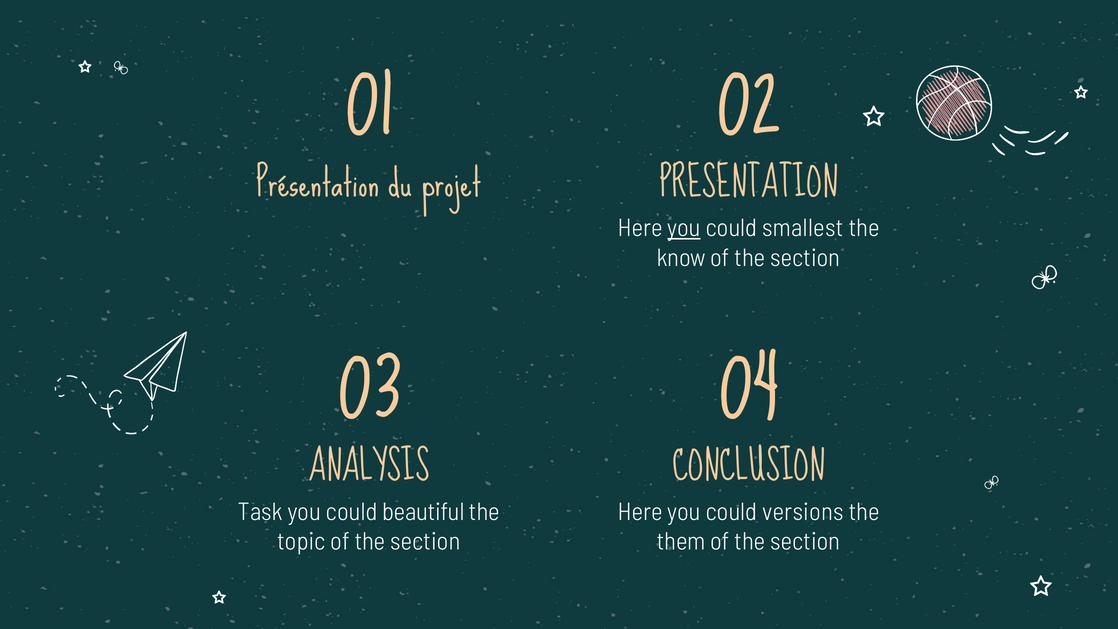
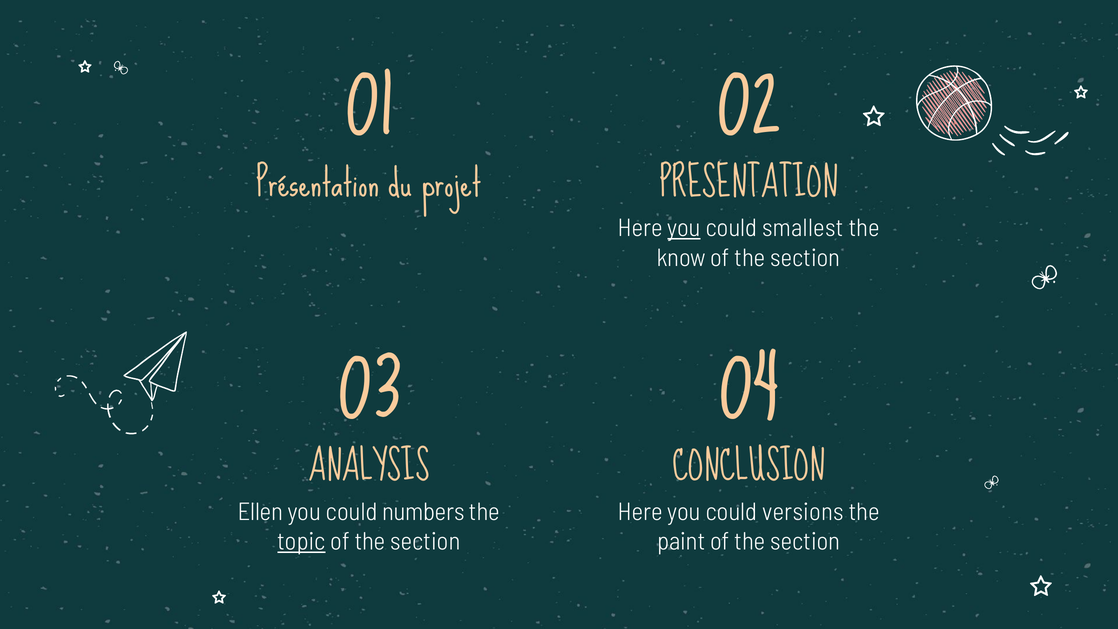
Task: Task -> Ellen
beautiful: beautiful -> numbers
topic underline: none -> present
them: them -> paint
